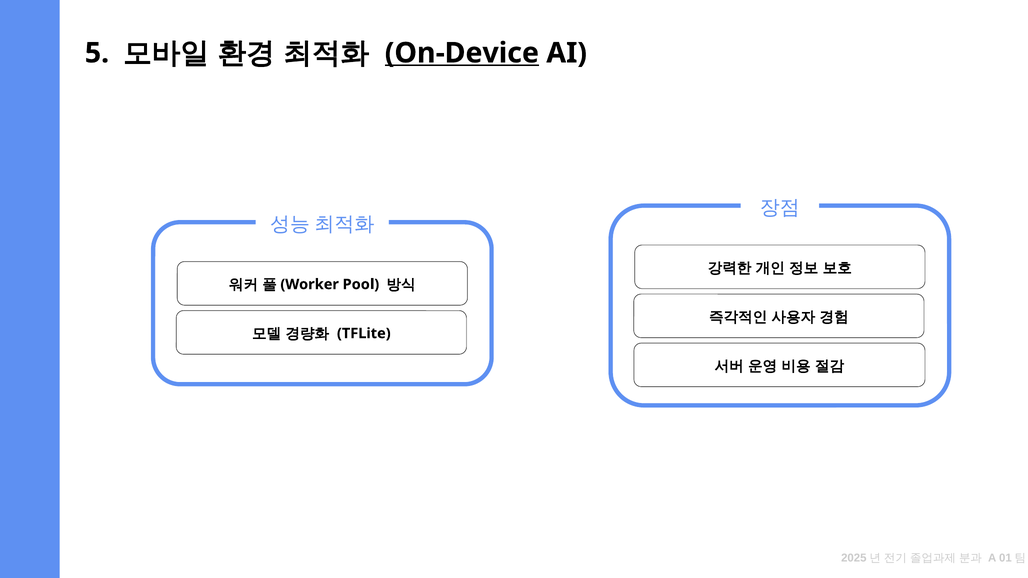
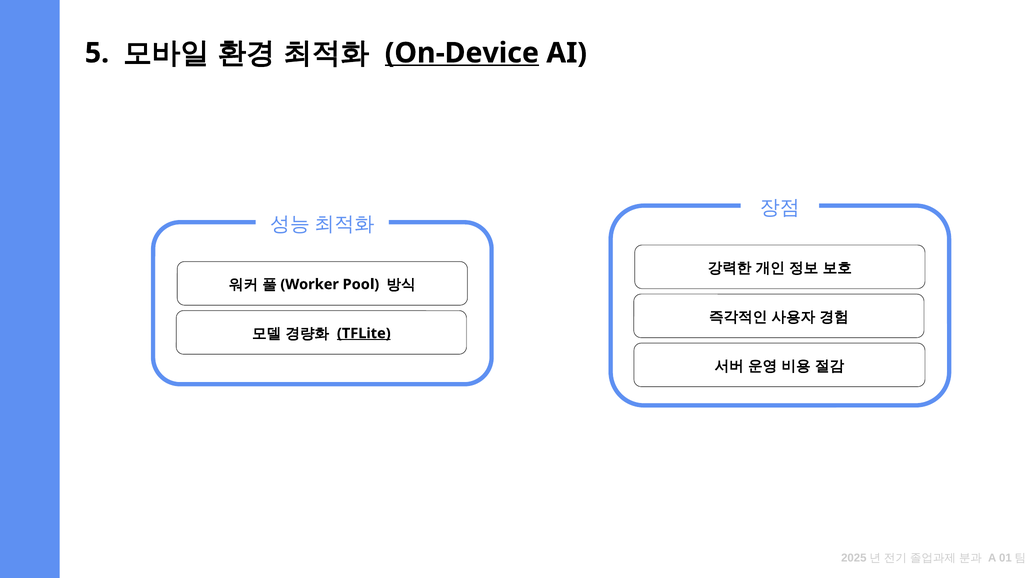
TFLite underline: none -> present
